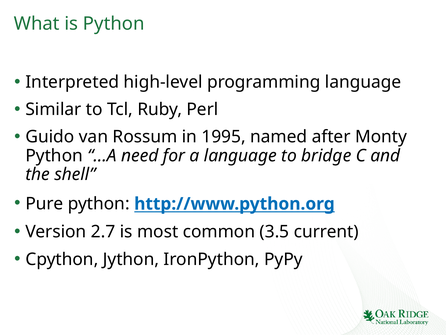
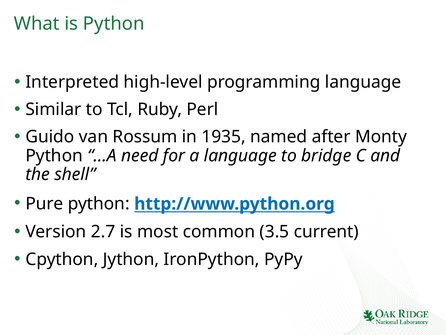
1995: 1995 -> 1935
